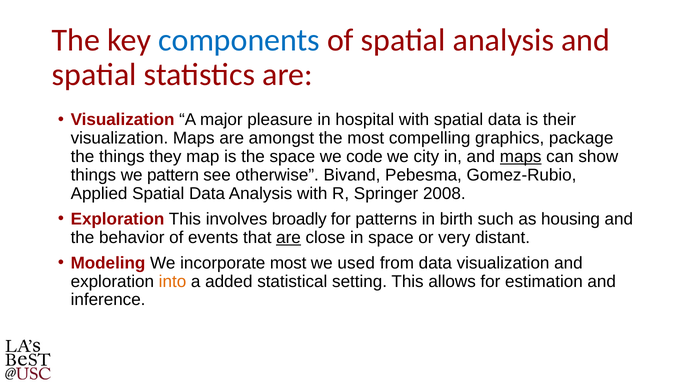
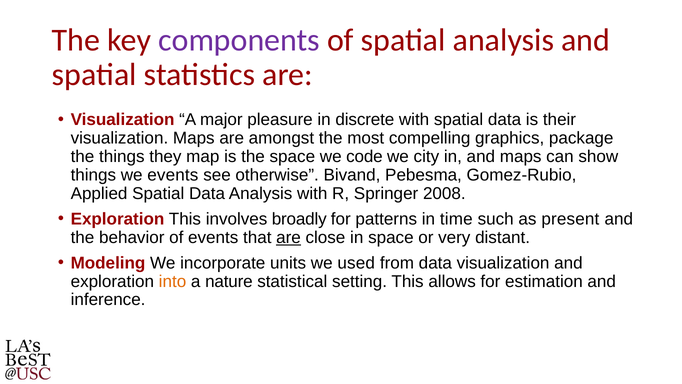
components colour: blue -> purple
hospital: hospital -> discrete
maps at (521, 156) underline: present -> none
we pattern: pattern -> events
birth: birth -> time
housing: housing -> present
incorporate most: most -> units
added: added -> nature
